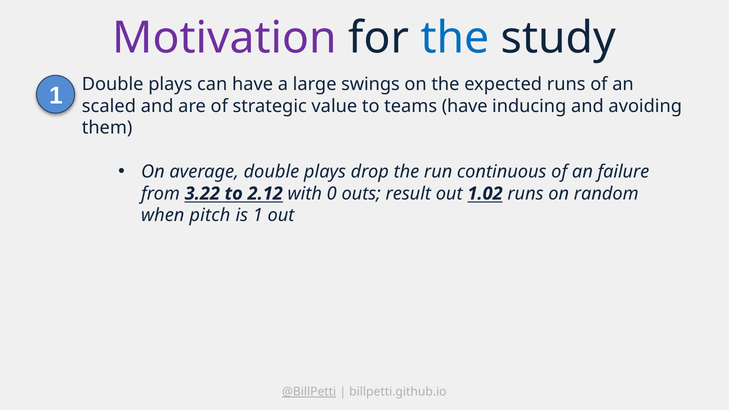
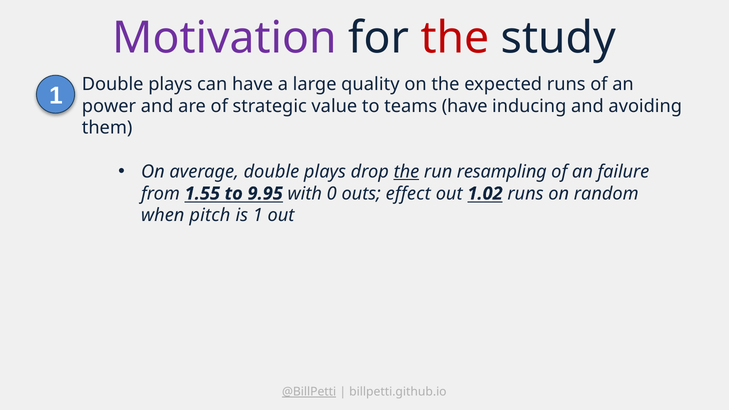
the at (455, 38) colour: blue -> red
swings: swings -> quality
scaled: scaled -> power
the at (406, 172) underline: none -> present
continuous: continuous -> resampling
3.22: 3.22 -> 1.55
2.12: 2.12 -> 9.95
result: result -> effect
